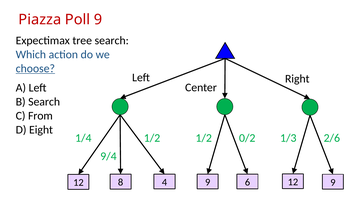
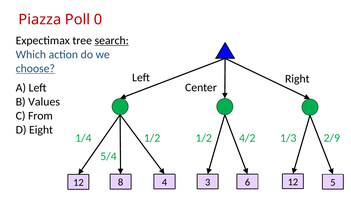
Poll 9: 9 -> 0
search at (112, 41) underline: none -> present
B Search: Search -> Values
0/2: 0/2 -> 4/2
2/6: 2/6 -> 2/9
9/4: 9/4 -> 5/4
8 9: 9 -> 3
12 9: 9 -> 5
